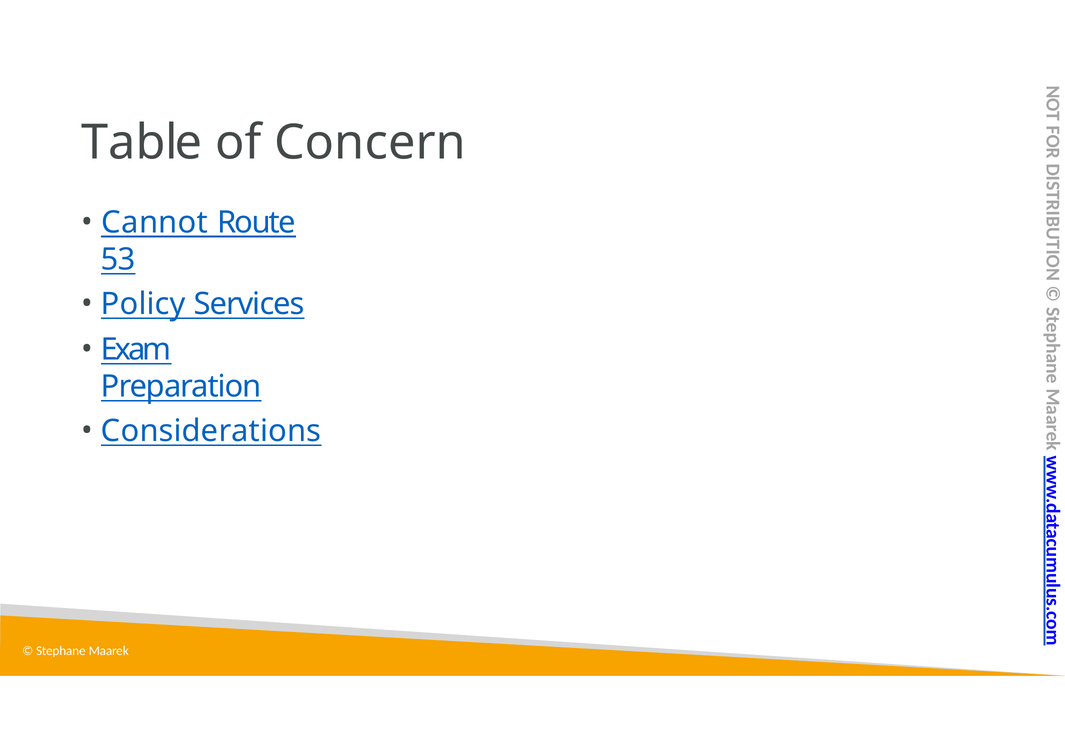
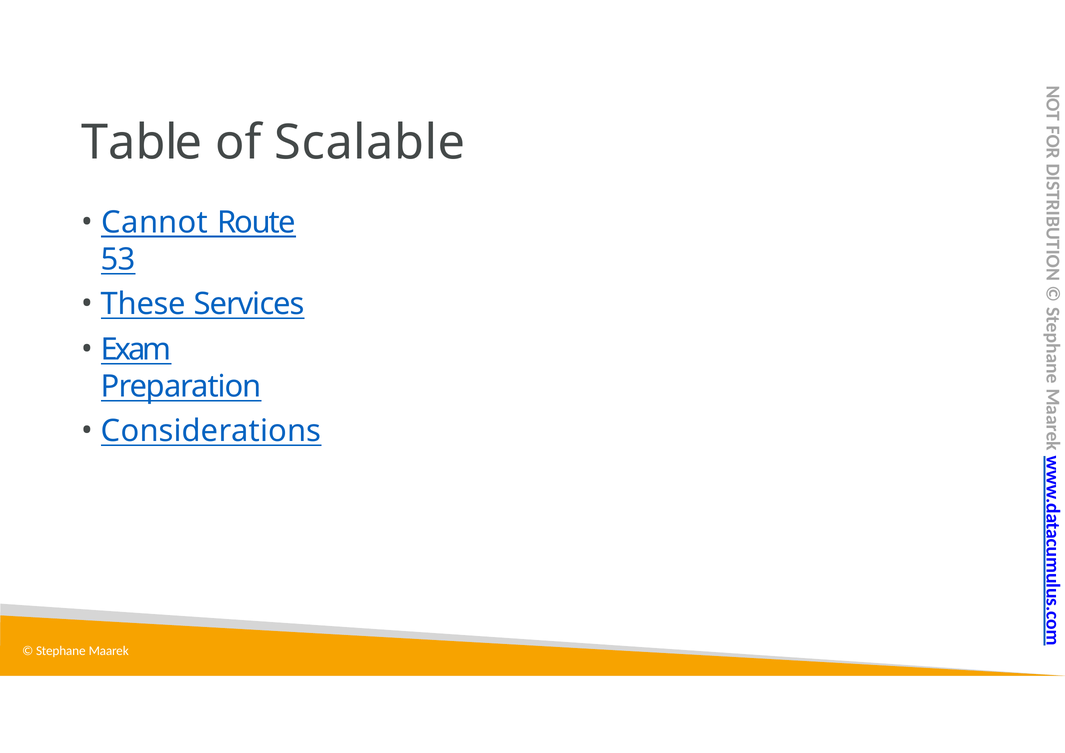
Concern: Concern -> Scalable
Policy: Policy -> These
